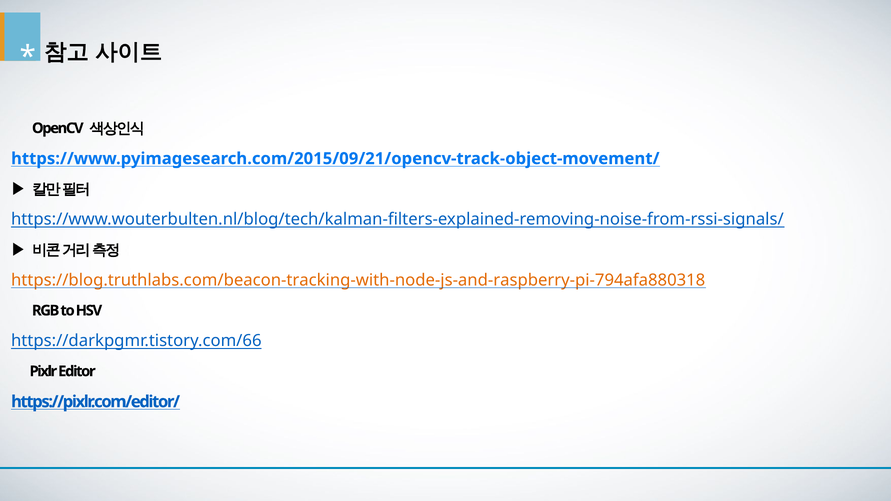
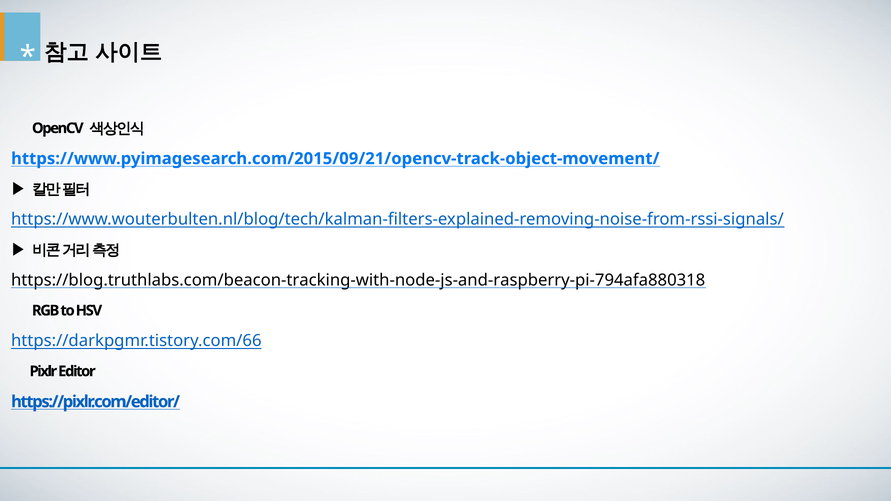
https://blog.truthlabs.com/beacon-tracking-with-node-js-and-raspberry-pi-794afa880318 colour: orange -> black
